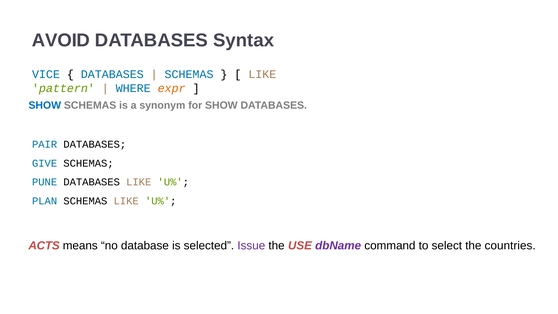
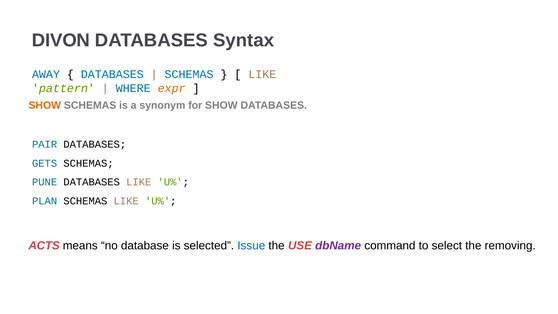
AVOID: AVOID -> DIVON
VICE: VICE -> AWAY
SHOW at (45, 105) colour: blue -> orange
GIVE: GIVE -> GETS
Issue colour: purple -> blue
countries: countries -> removing
